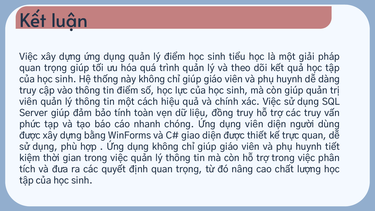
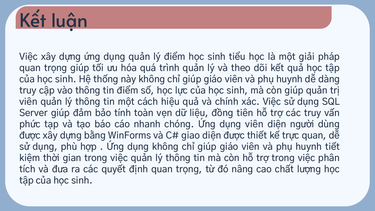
đồng truy: truy -> tiên
